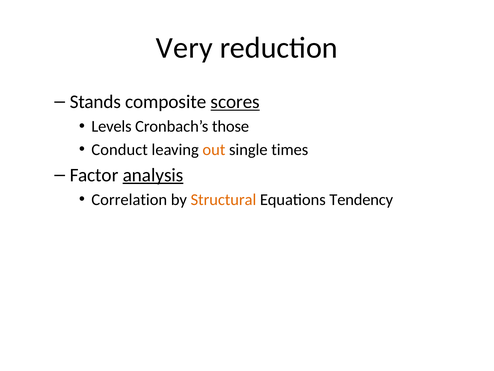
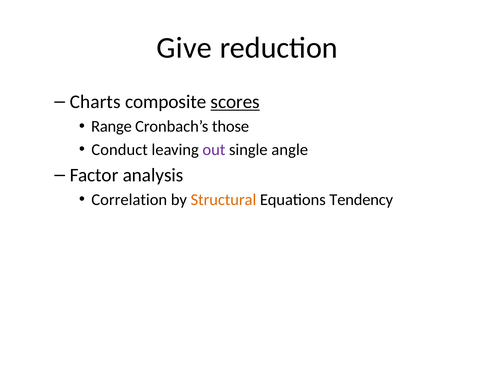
Very: Very -> Give
Stands: Stands -> Charts
Levels: Levels -> Range
out colour: orange -> purple
times: times -> angle
analysis underline: present -> none
